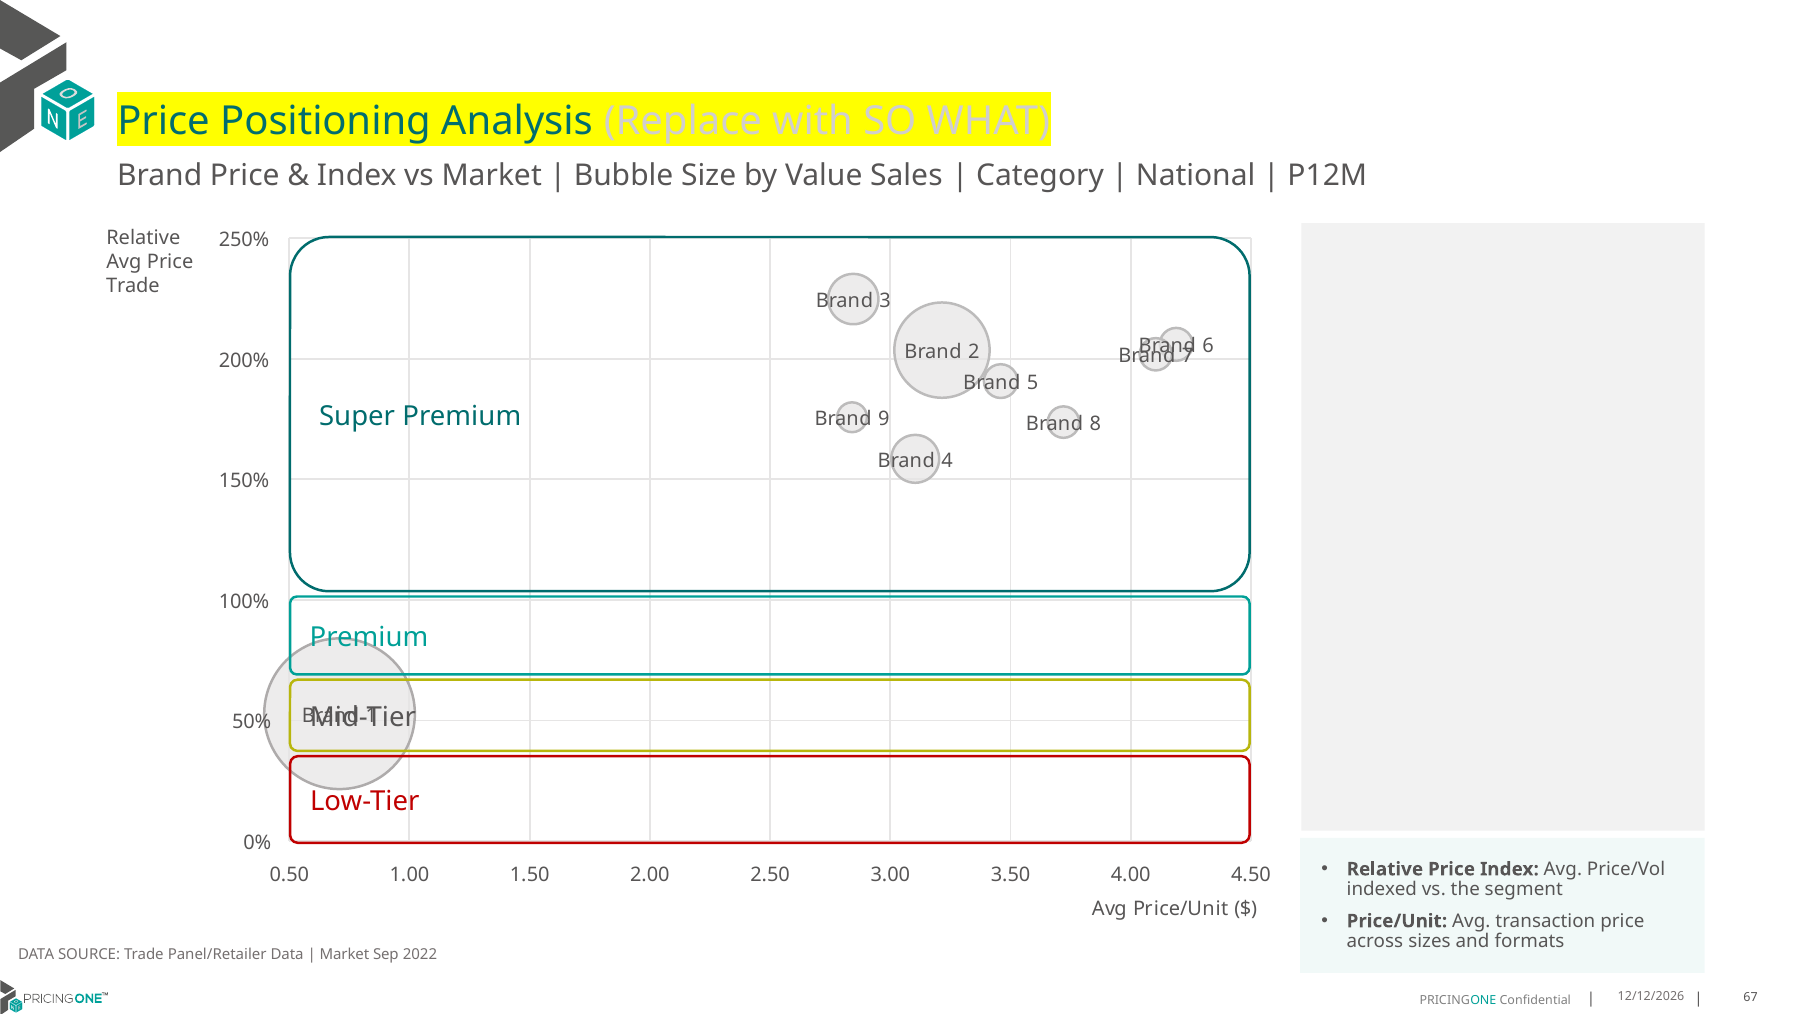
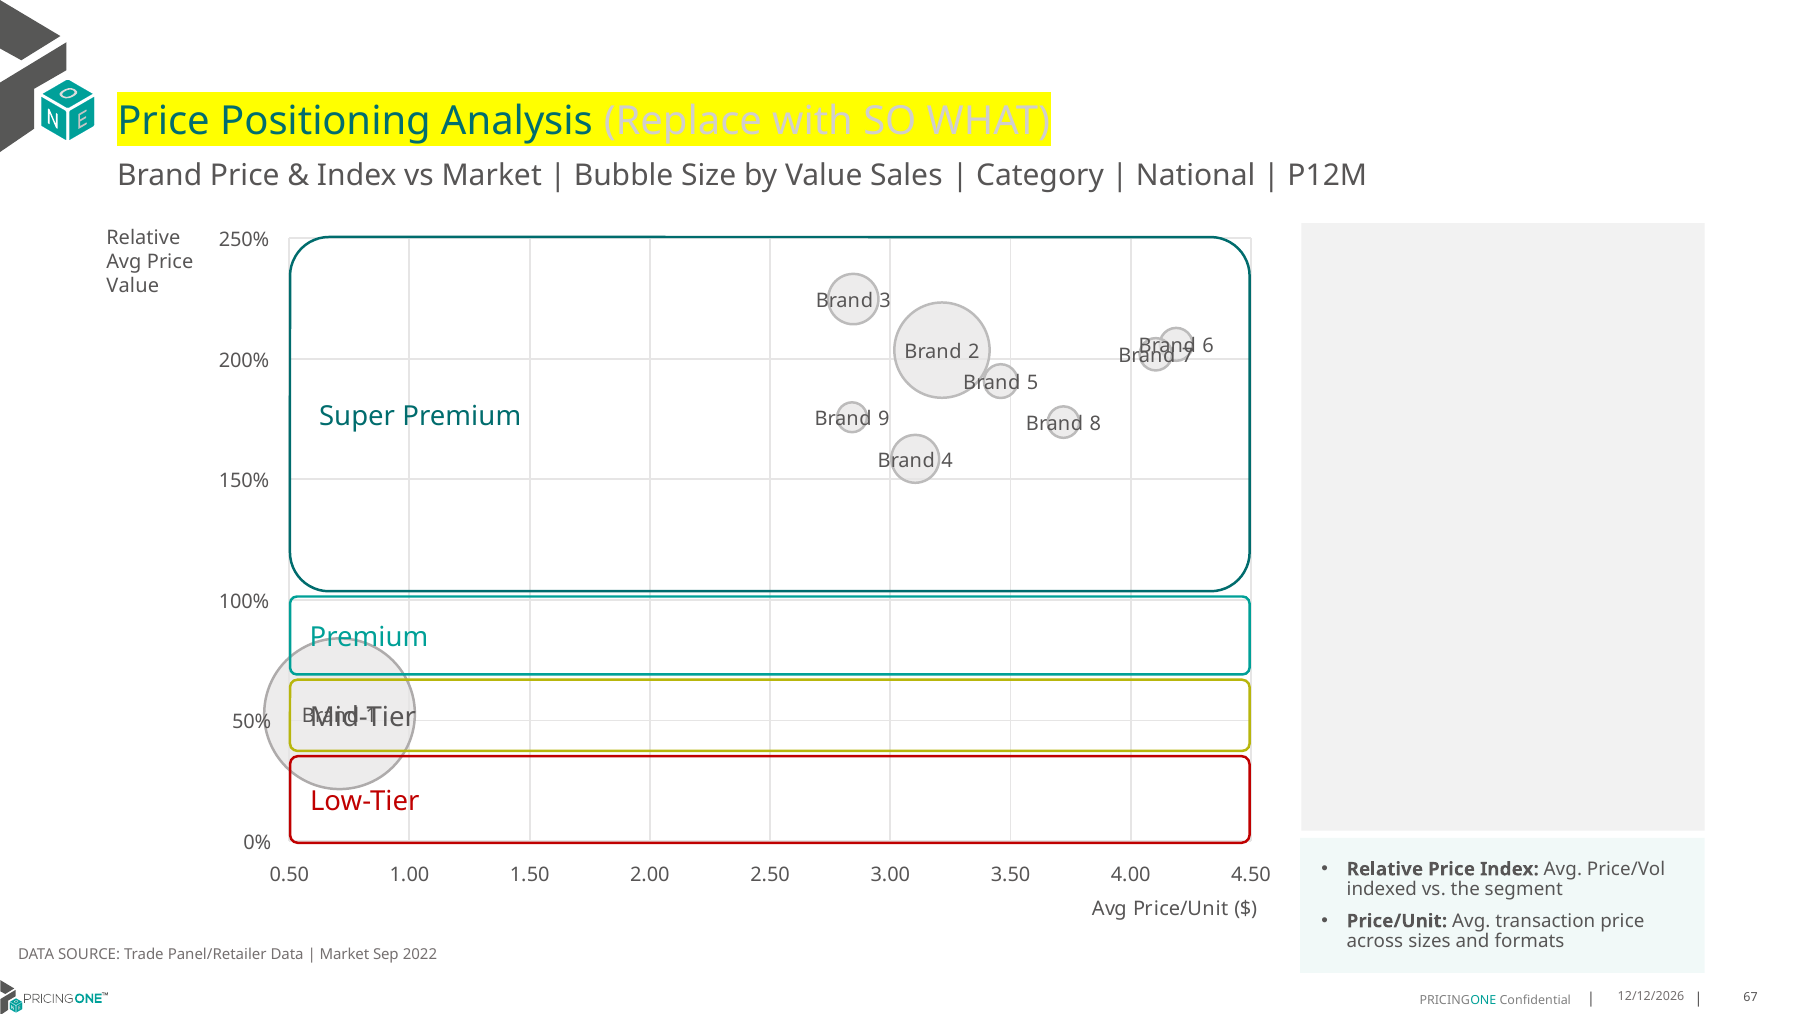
Trade at (133, 286): Trade -> Value
